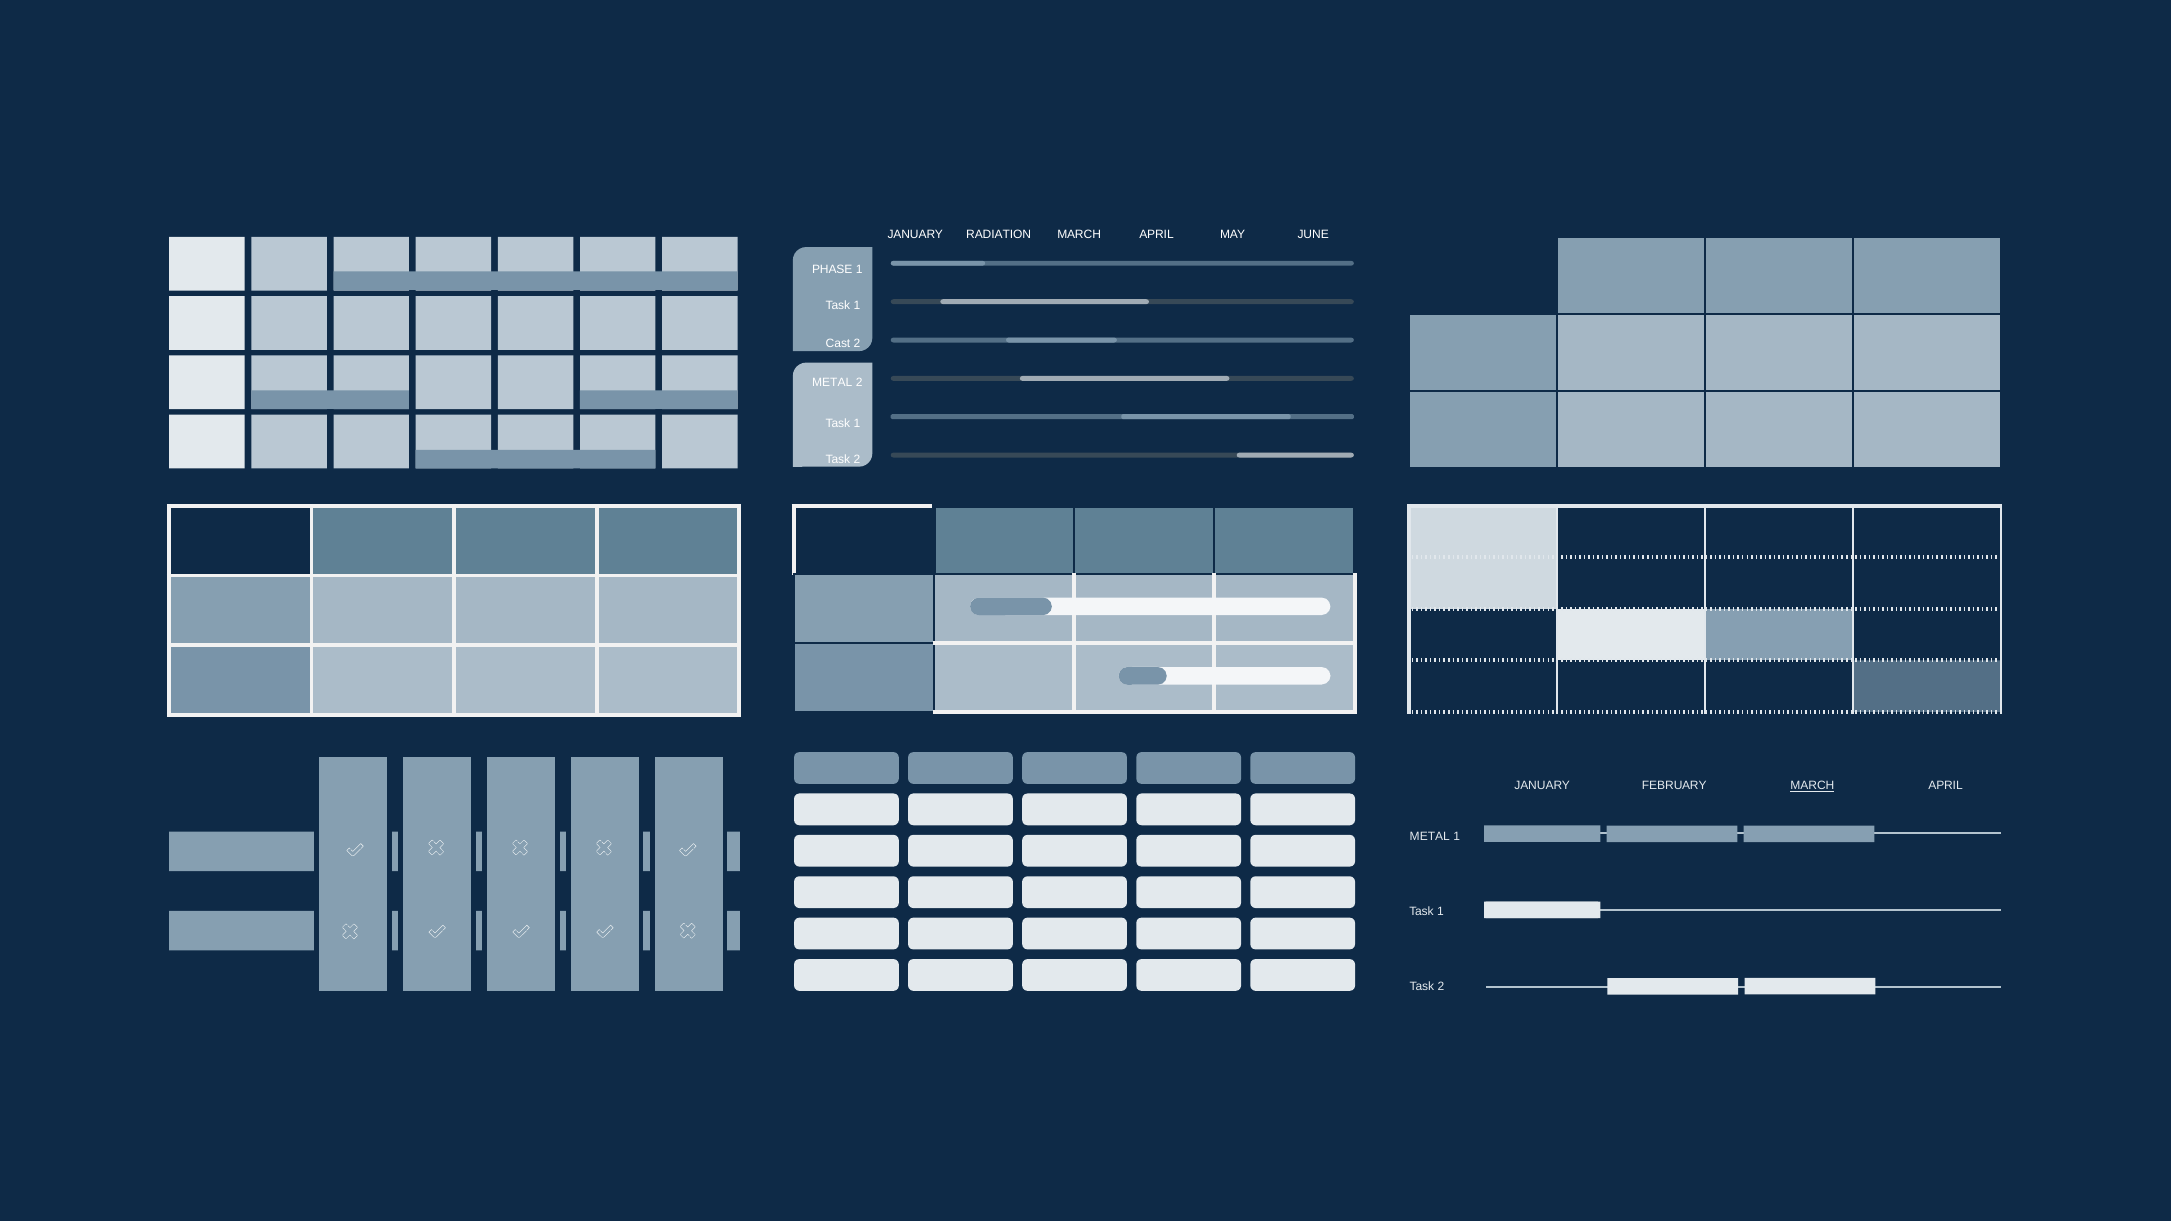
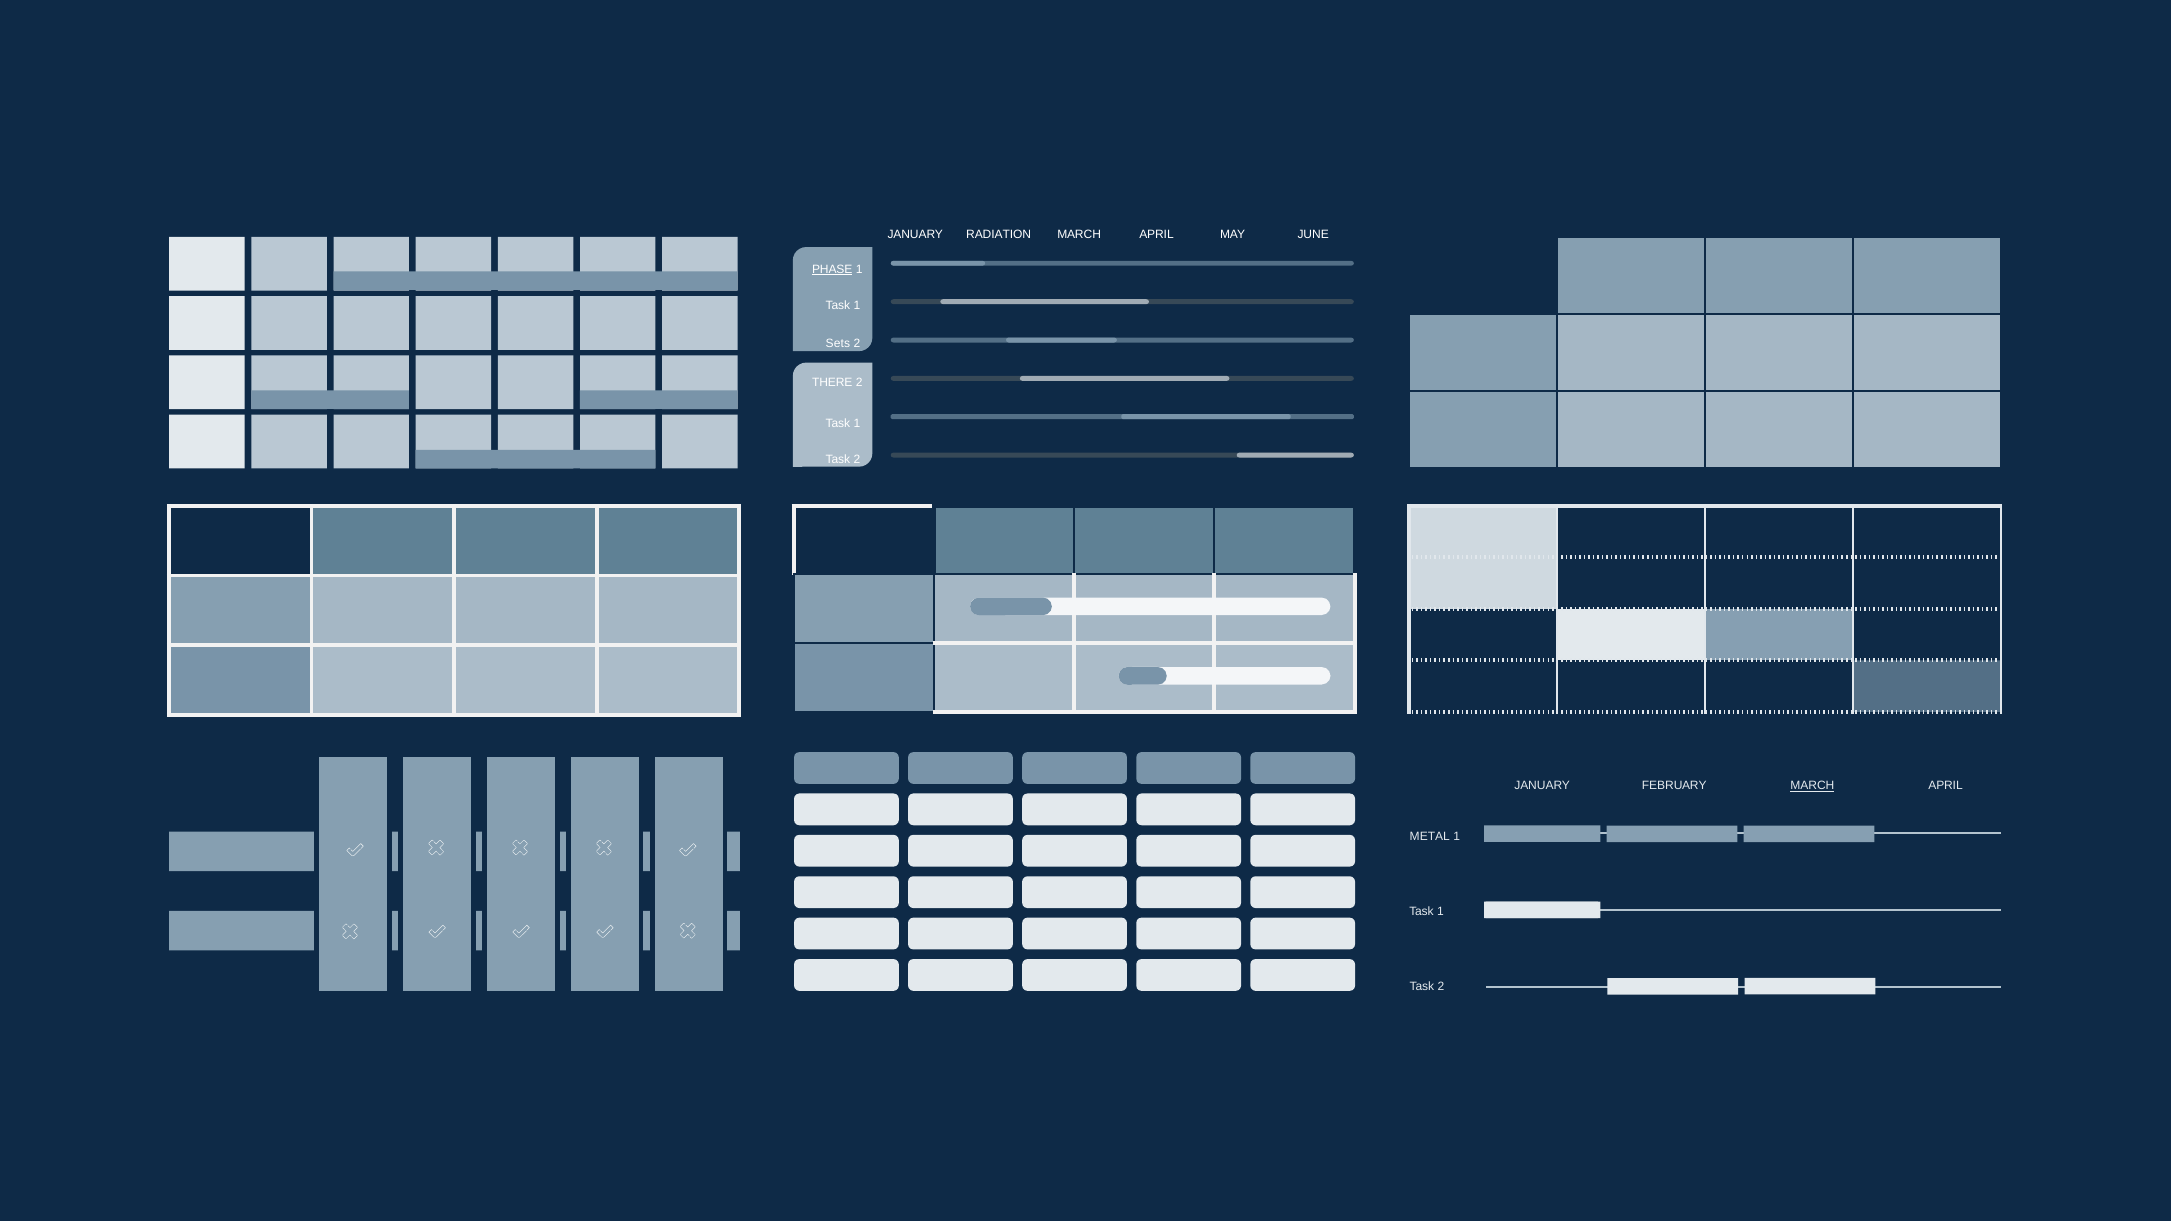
PHASE underline: none -> present
Cast: Cast -> Sets
METAL at (832, 383): METAL -> THERE
